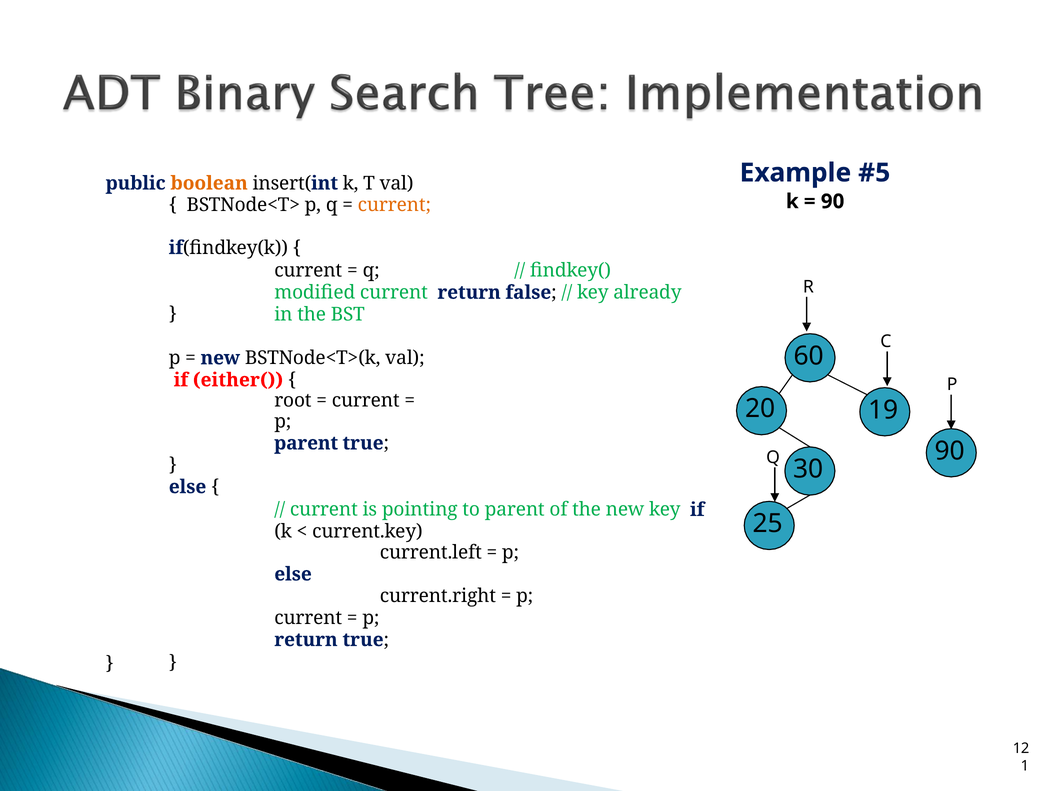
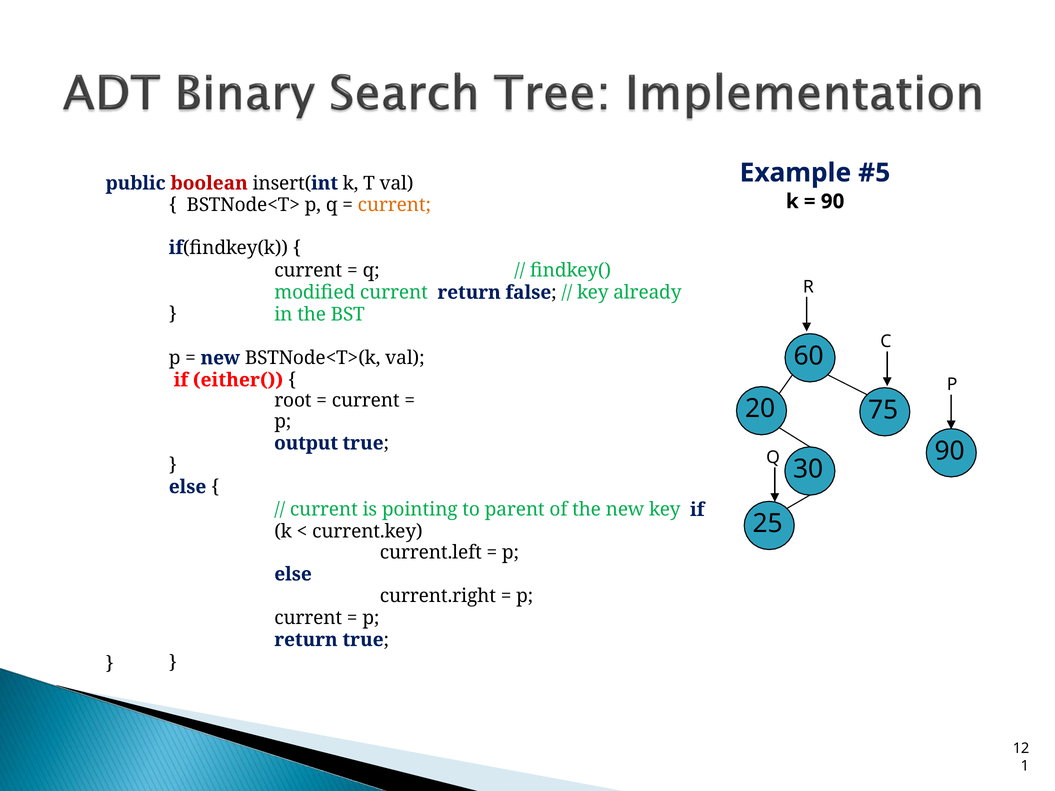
boolean colour: orange -> red
19: 19 -> 75
parent at (306, 443): parent -> output
